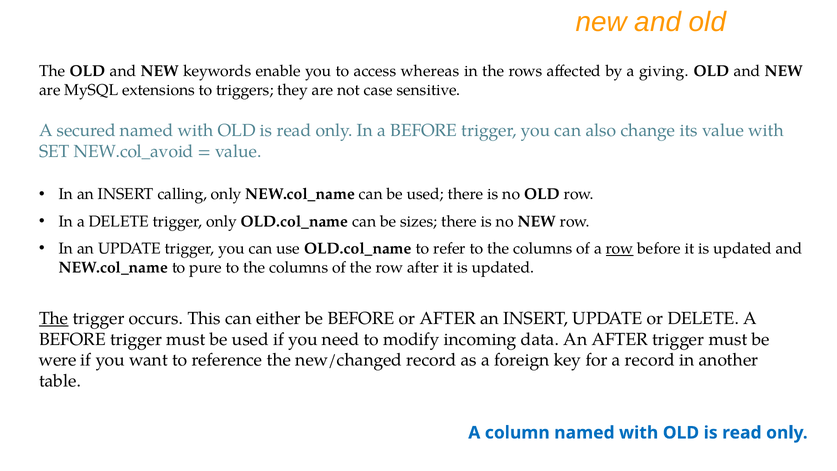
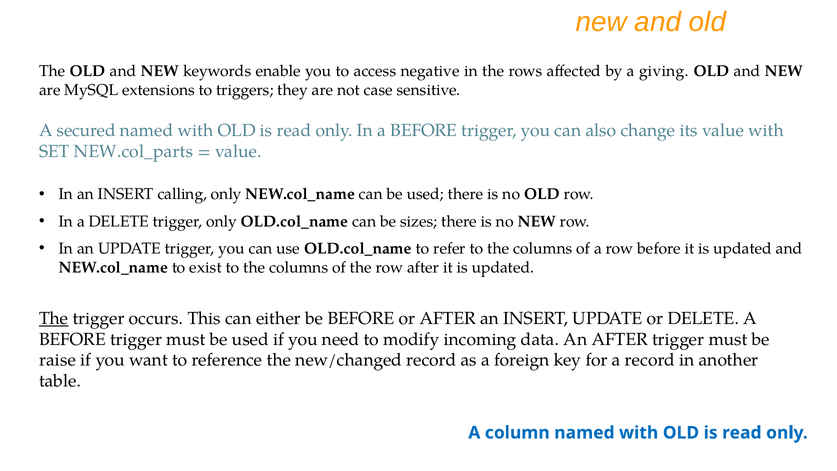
whereas: whereas -> negative
NEW.col_avoid: NEW.col_avoid -> NEW.col_parts
row at (620, 249) underline: present -> none
pure: pure -> exist
were: were -> raise
